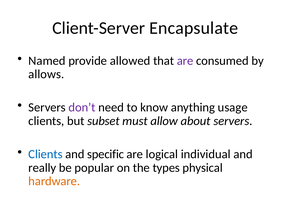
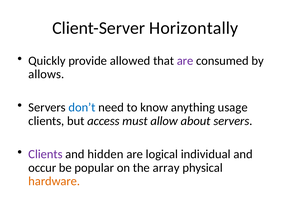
Encapsulate: Encapsulate -> Horizontally
Named: Named -> Quickly
don’t colour: purple -> blue
subset: subset -> access
Clients at (45, 154) colour: blue -> purple
specific: specific -> hidden
really: really -> occur
types: types -> array
